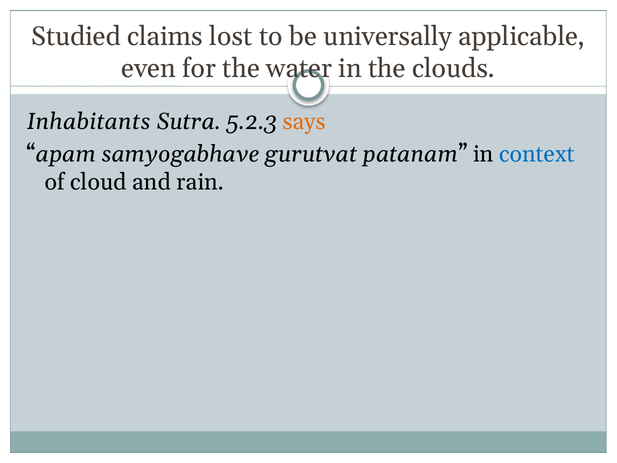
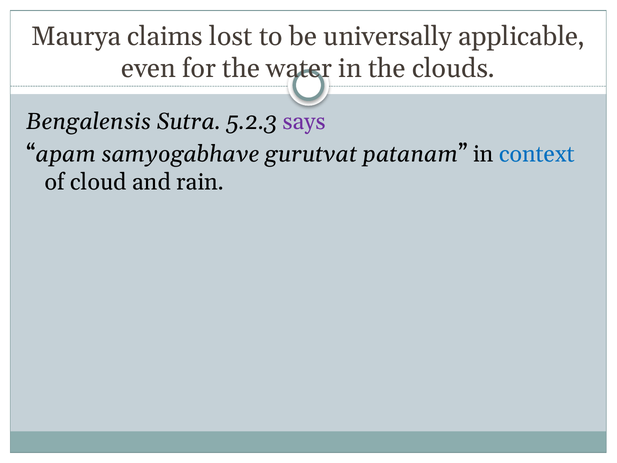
Studied: Studied -> Maurya
Inhabitants: Inhabitants -> Bengalensis
says colour: orange -> purple
